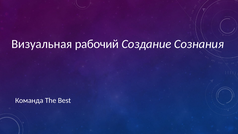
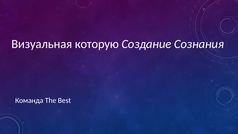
рабочий: рабочий -> которую
